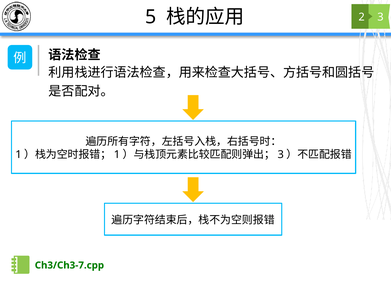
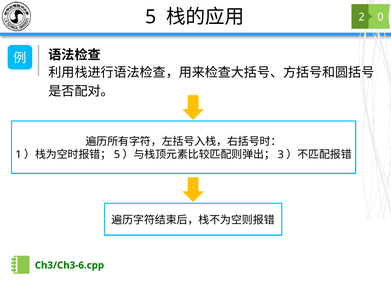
3 at (380, 17): 3 -> 0
1 at (117, 155): 1 -> 5
Ch3/Ch3-7.cpp: Ch3/Ch3-7.cpp -> Ch3/Ch3-6.cpp
